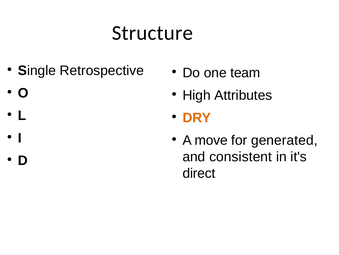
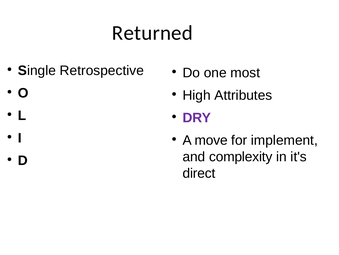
Structure: Structure -> Returned
team: team -> most
DRY colour: orange -> purple
generated: generated -> implement
consistent: consistent -> complexity
